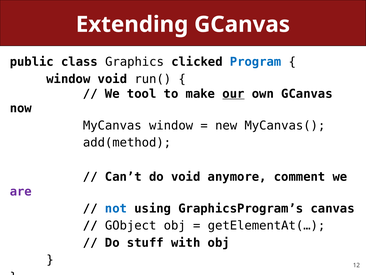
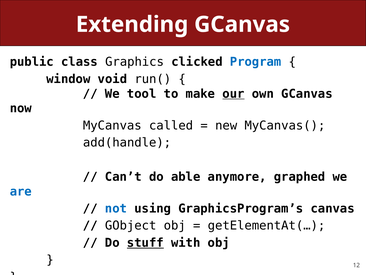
MyCanvas window: window -> called
add(method: add(method -> add(handle
do void: void -> able
comment: comment -> graphed
are colour: purple -> blue
stuff underline: none -> present
